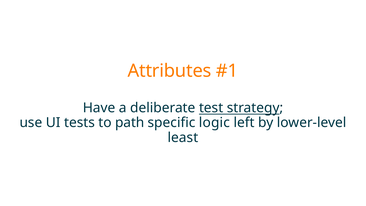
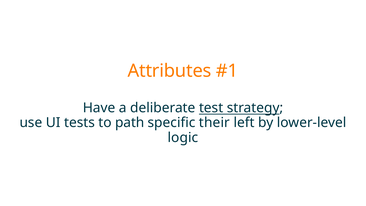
logic: logic -> their
least: least -> logic
